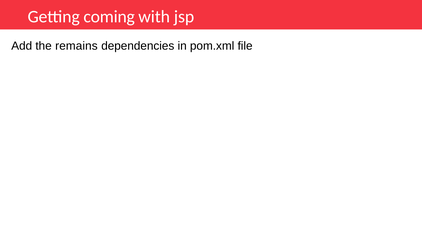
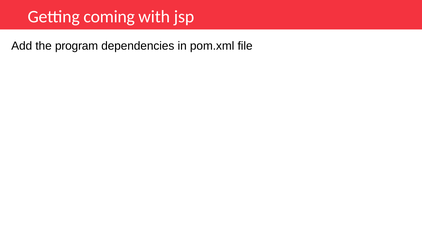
remains: remains -> program
